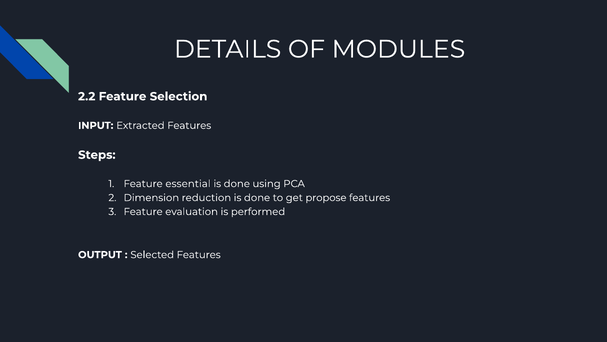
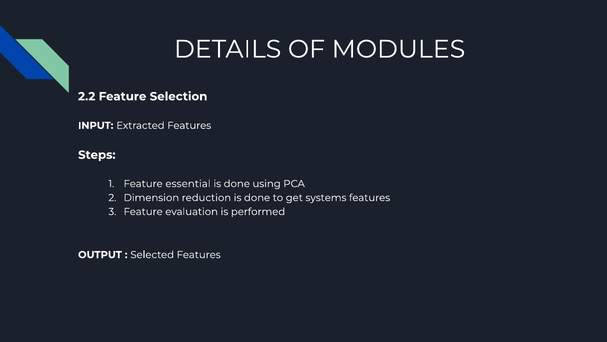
propose: propose -> systems
